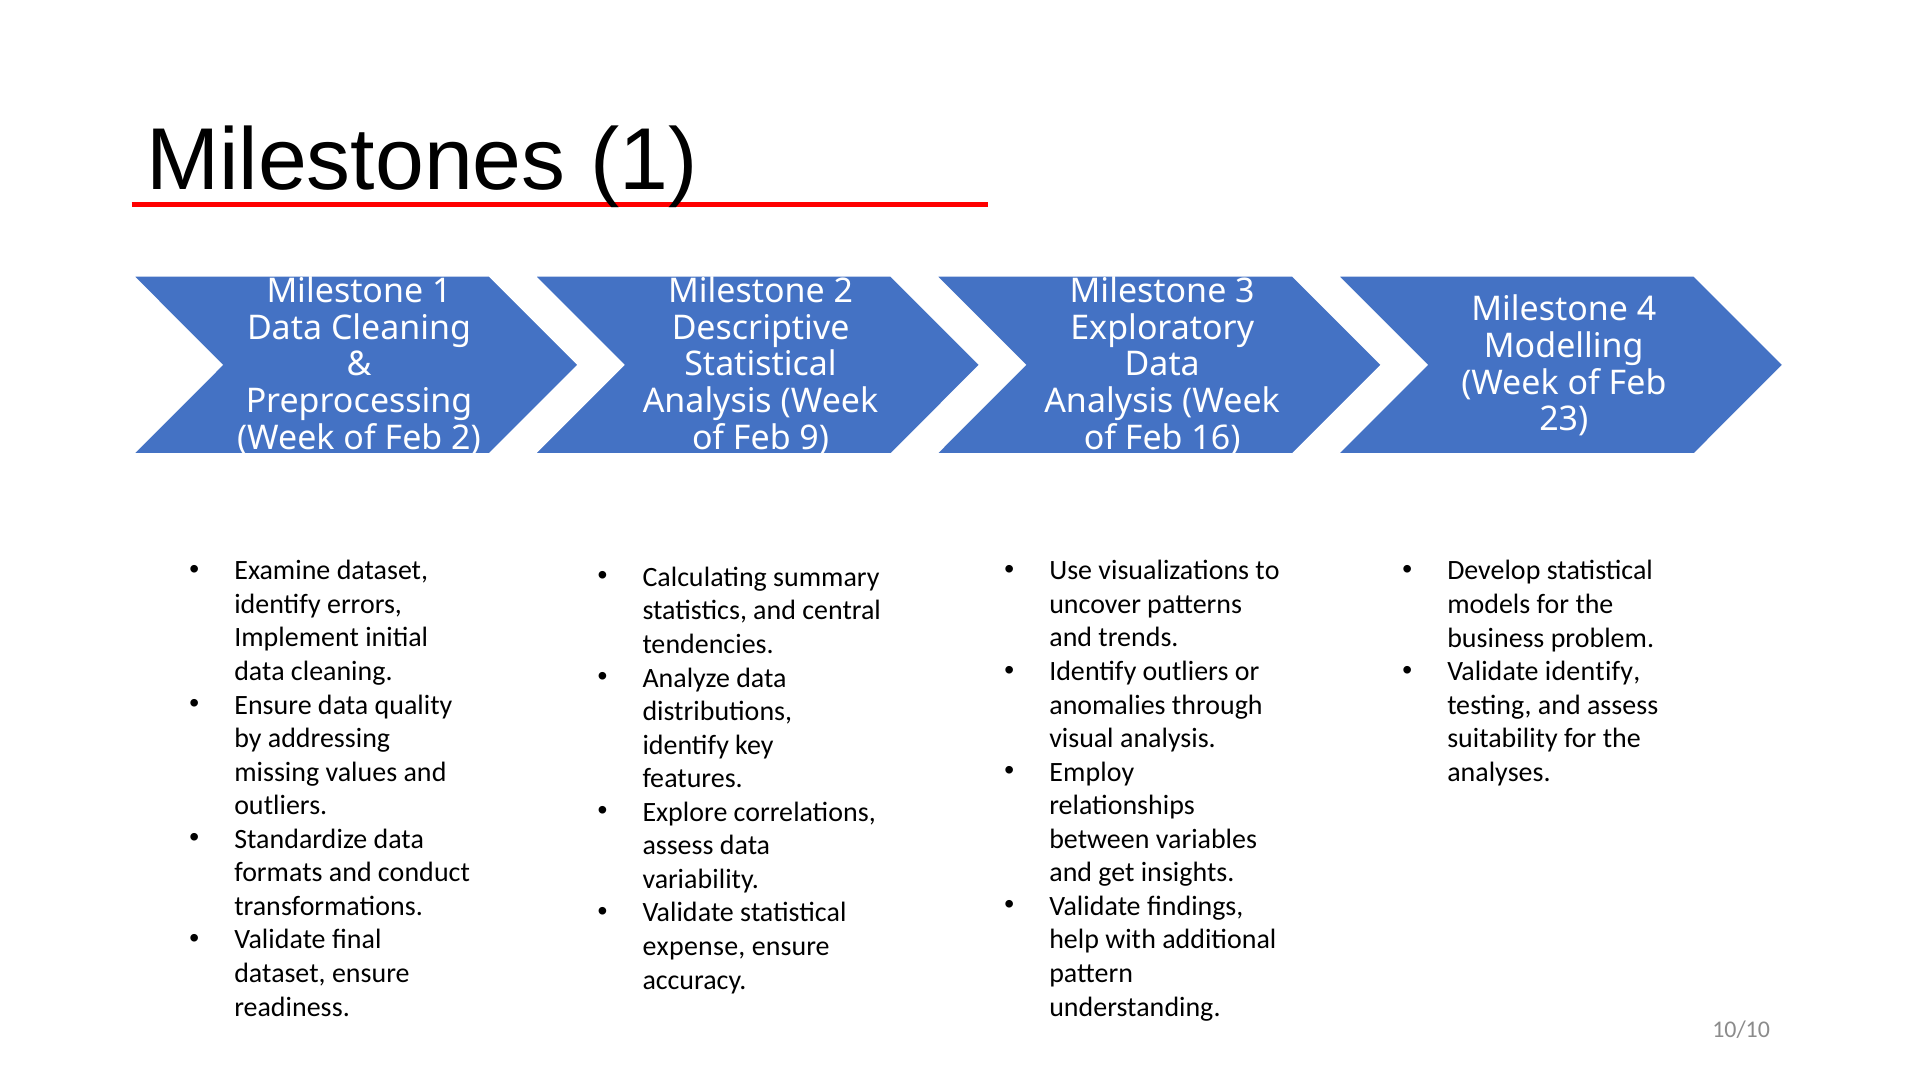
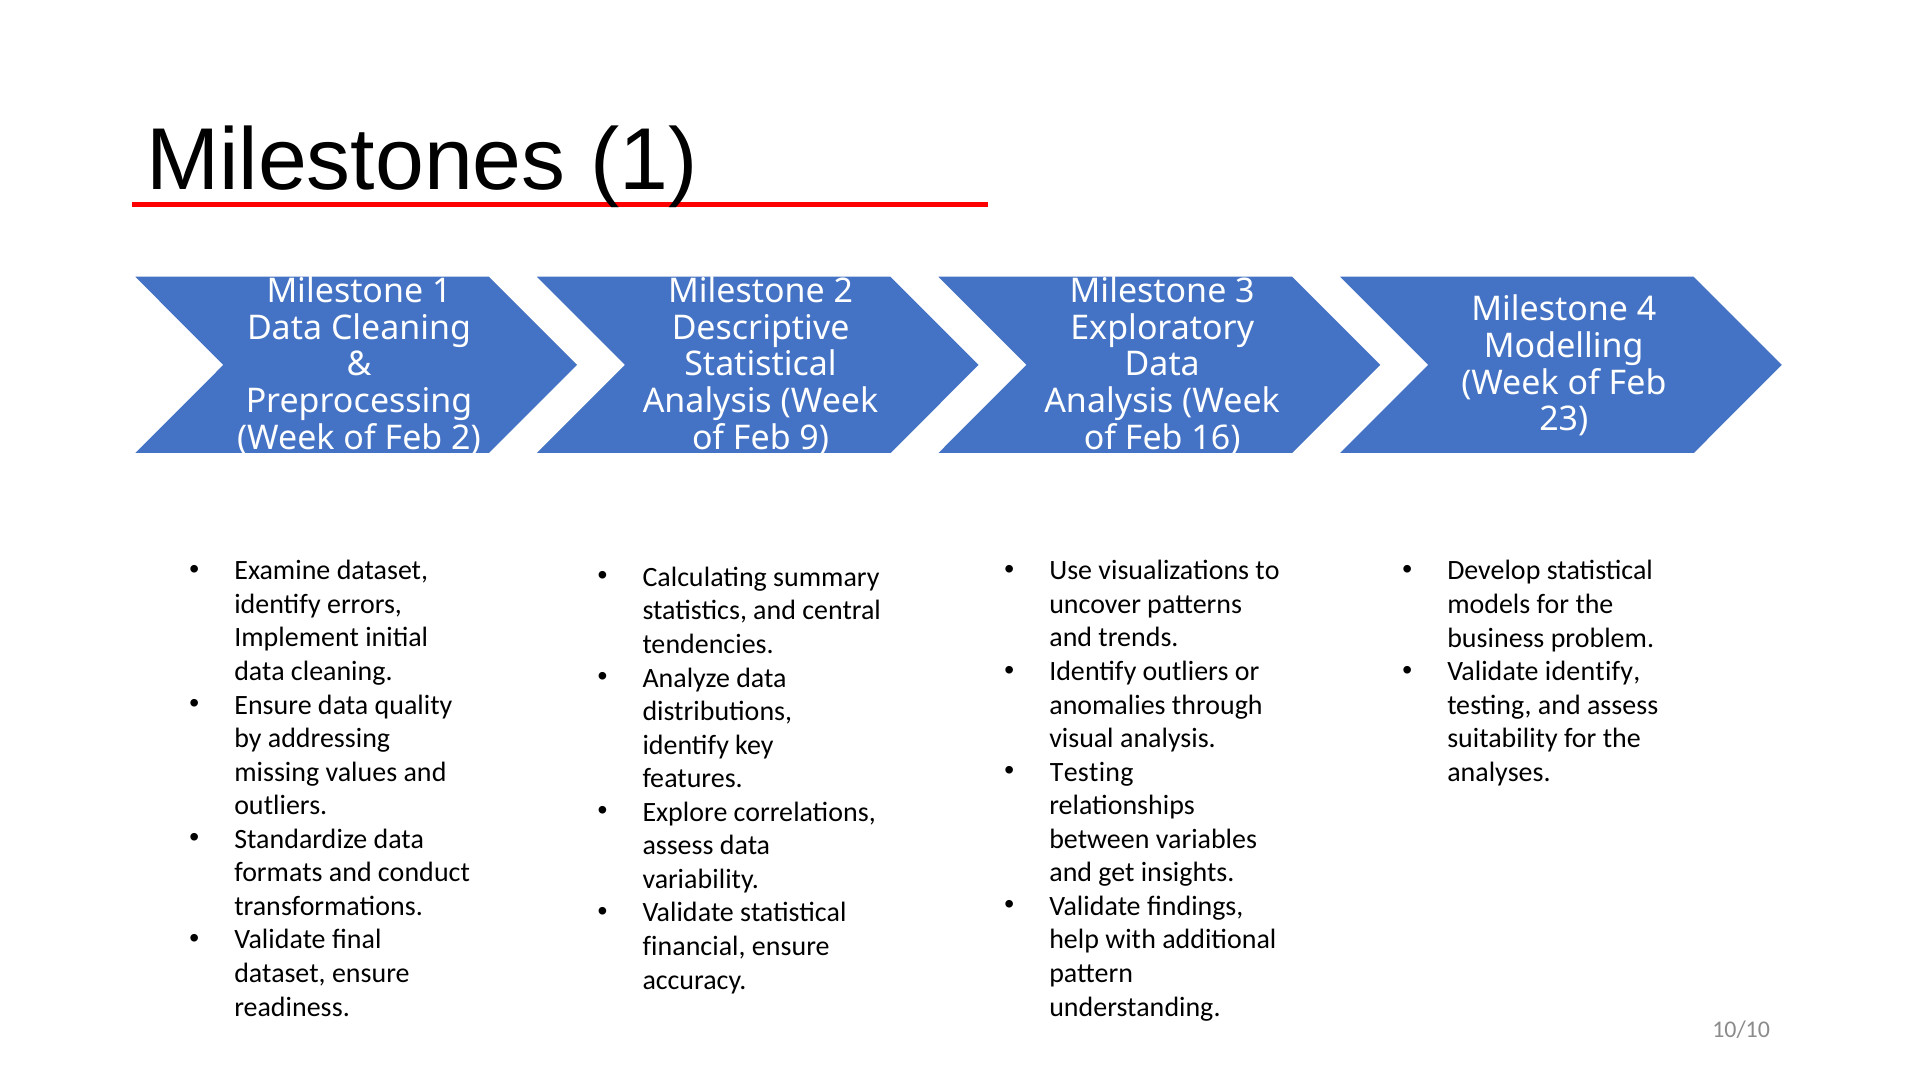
Employ at (1092, 772): Employ -> Testing
expense: expense -> financial
